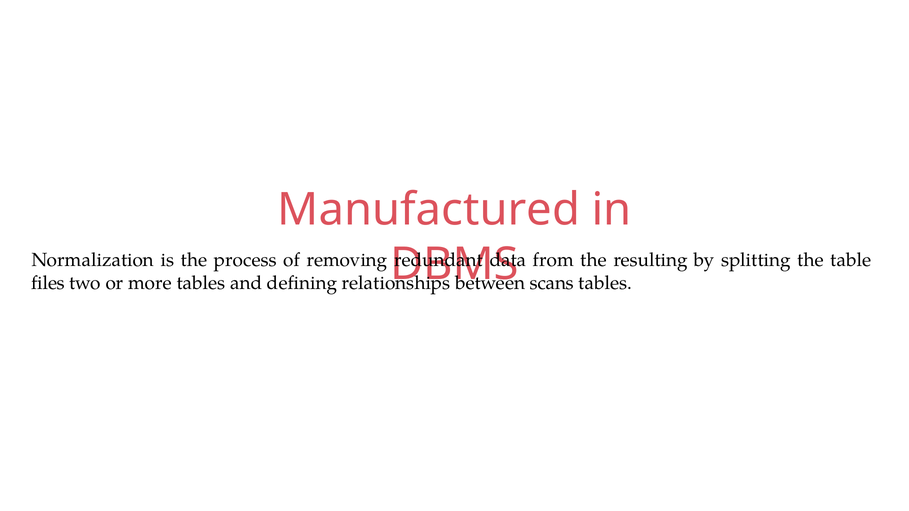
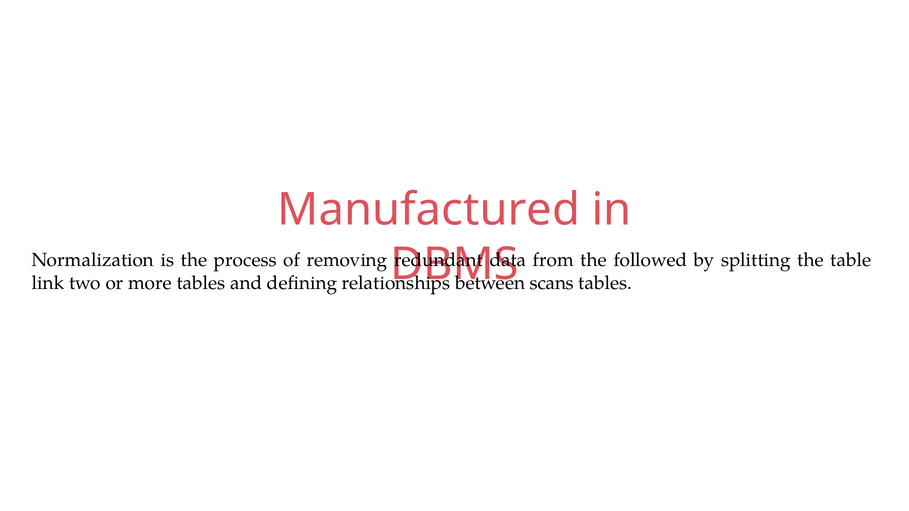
resulting: resulting -> followed
files: files -> link
